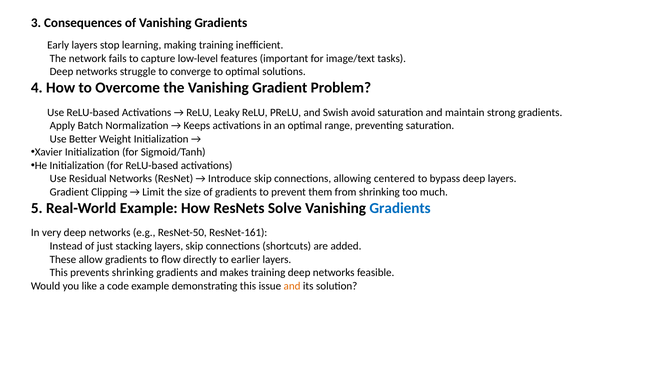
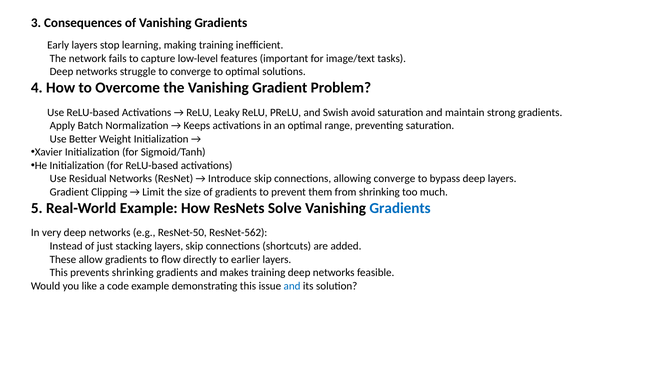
allowing centered: centered -> converge
ResNet-161: ResNet-161 -> ResNet-562
and at (292, 286) colour: orange -> blue
